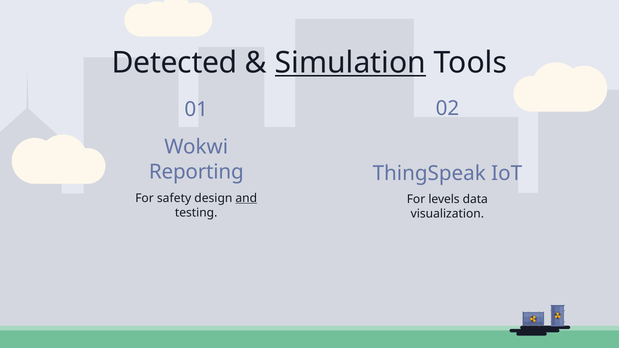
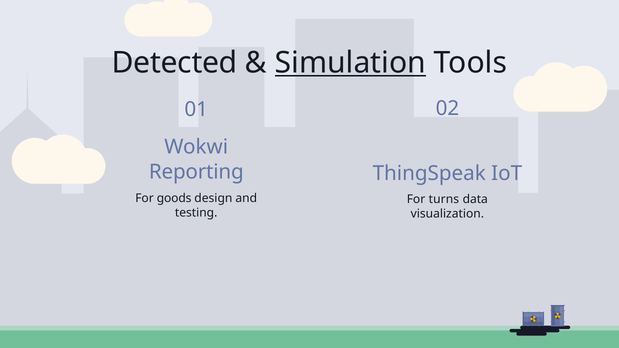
safety: safety -> goods
and underline: present -> none
levels: levels -> turns
